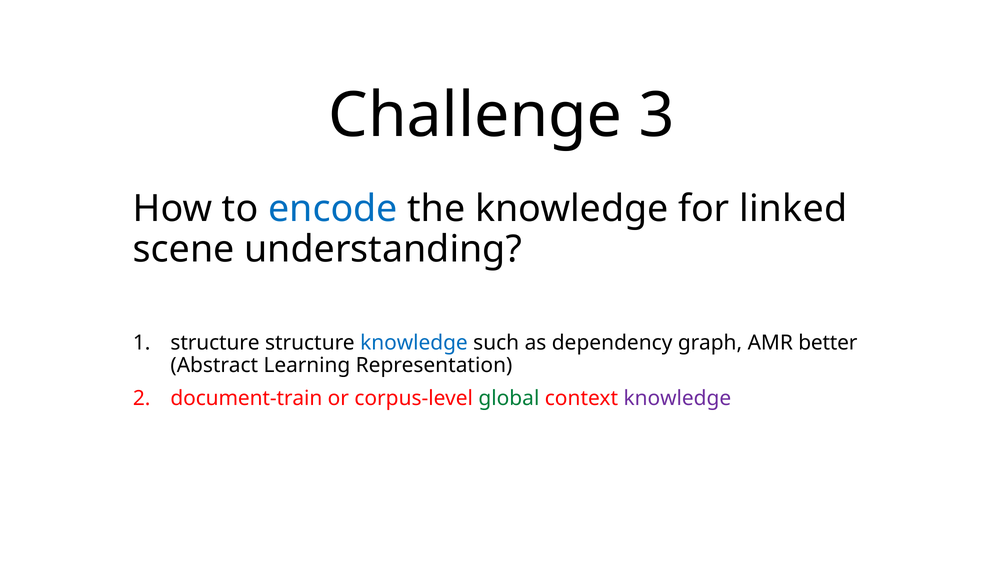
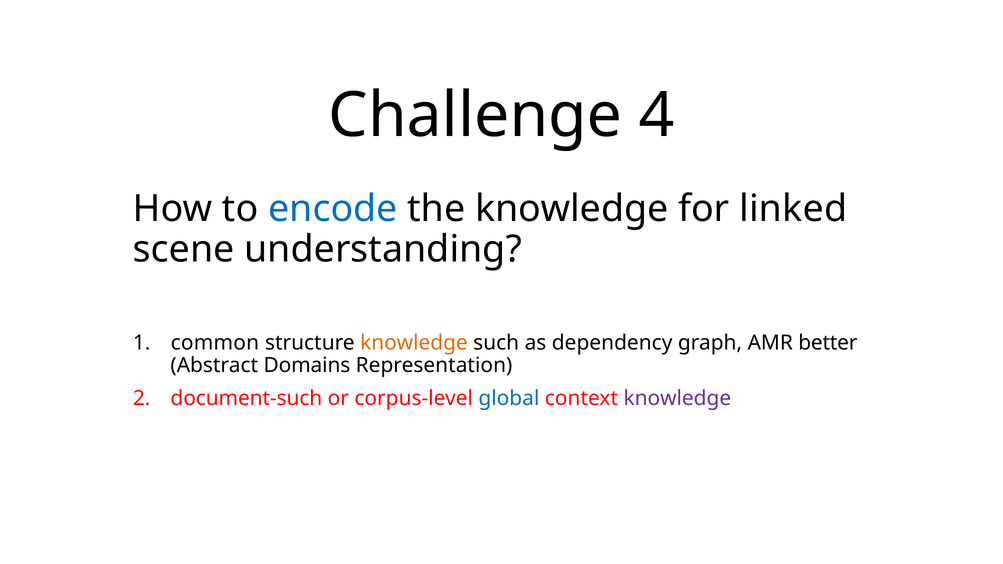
3: 3 -> 4
1 structure: structure -> common
knowledge at (414, 343) colour: blue -> orange
Learning: Learning -> Domains
document-train: document-train -> document-such
global colour: green -> blue
